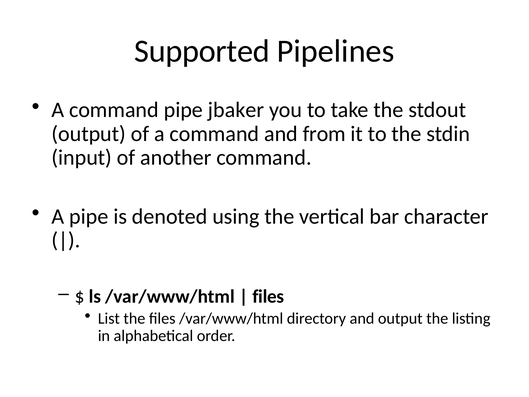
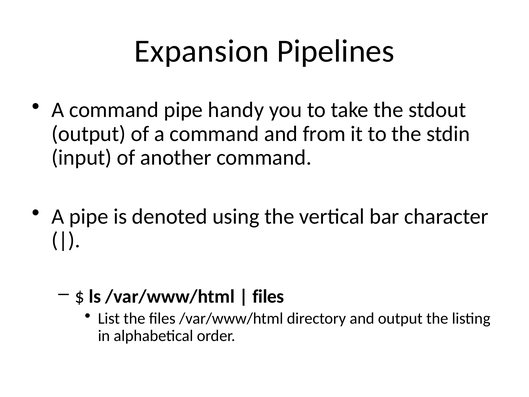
Supported: Supported -> Expansion
jbaker: jbaker -> handy
